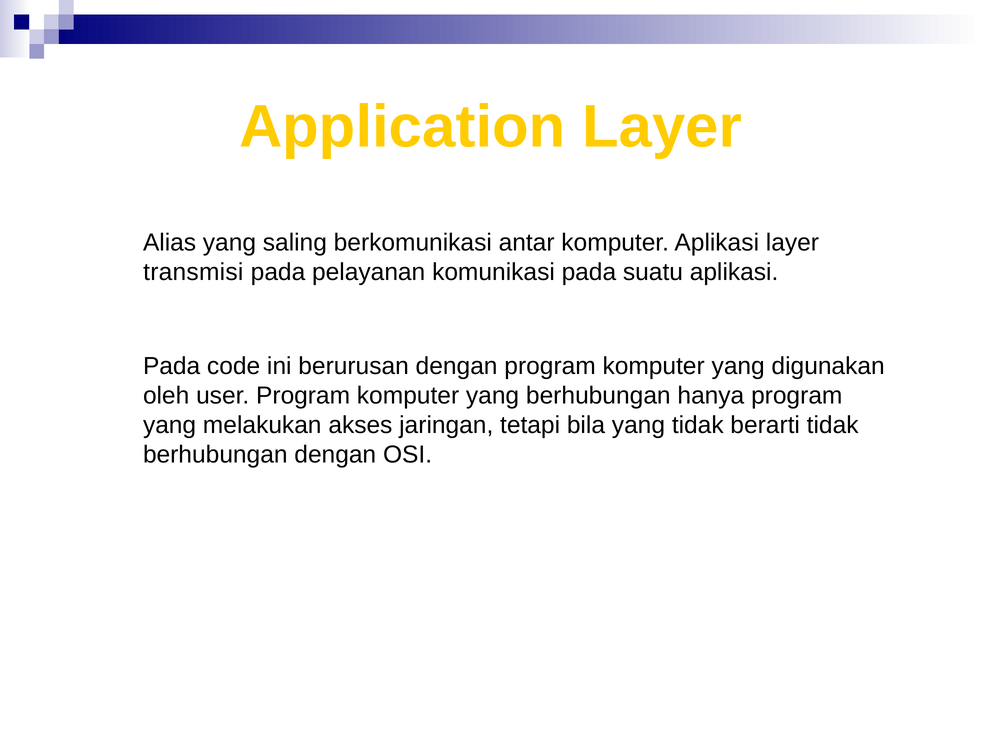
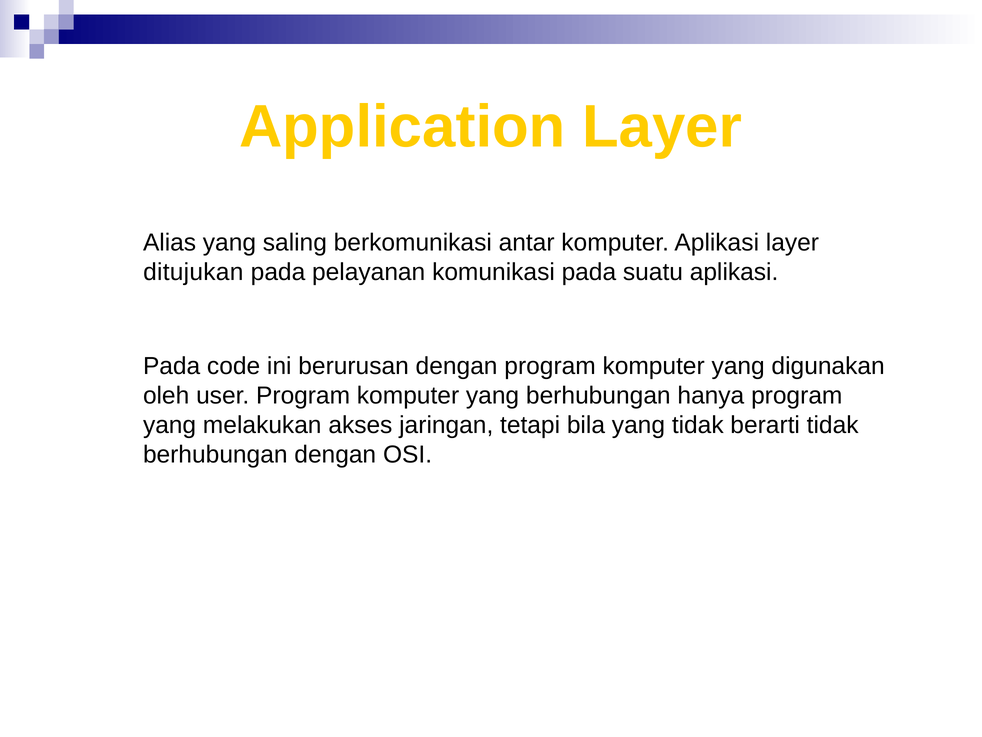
transmisi: transmisi -> ditujukan
